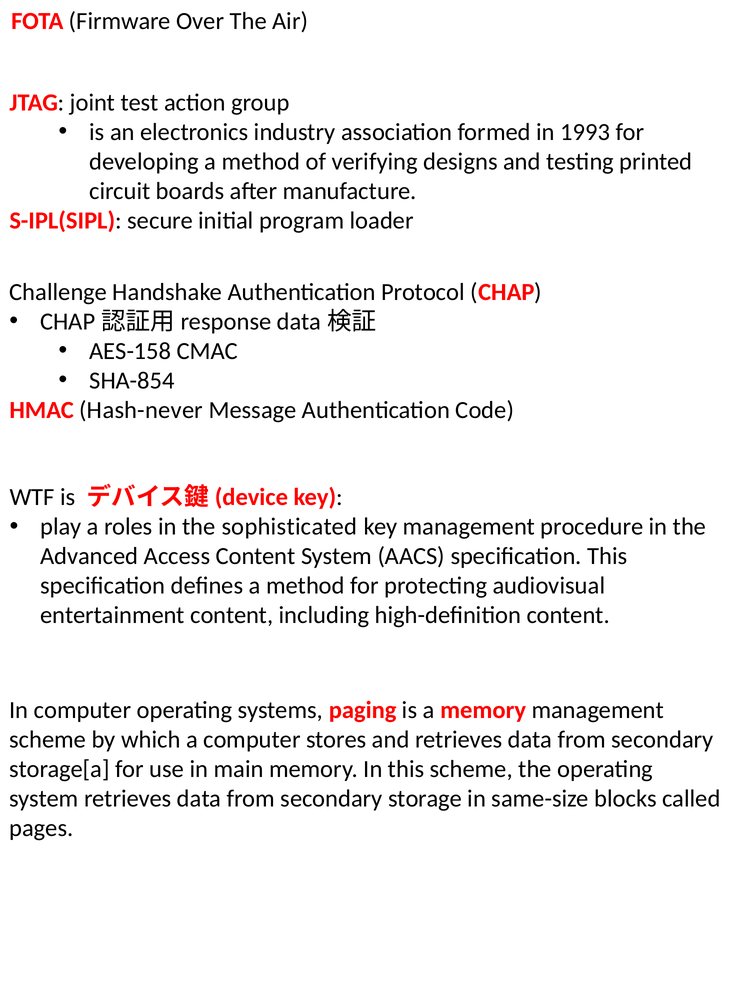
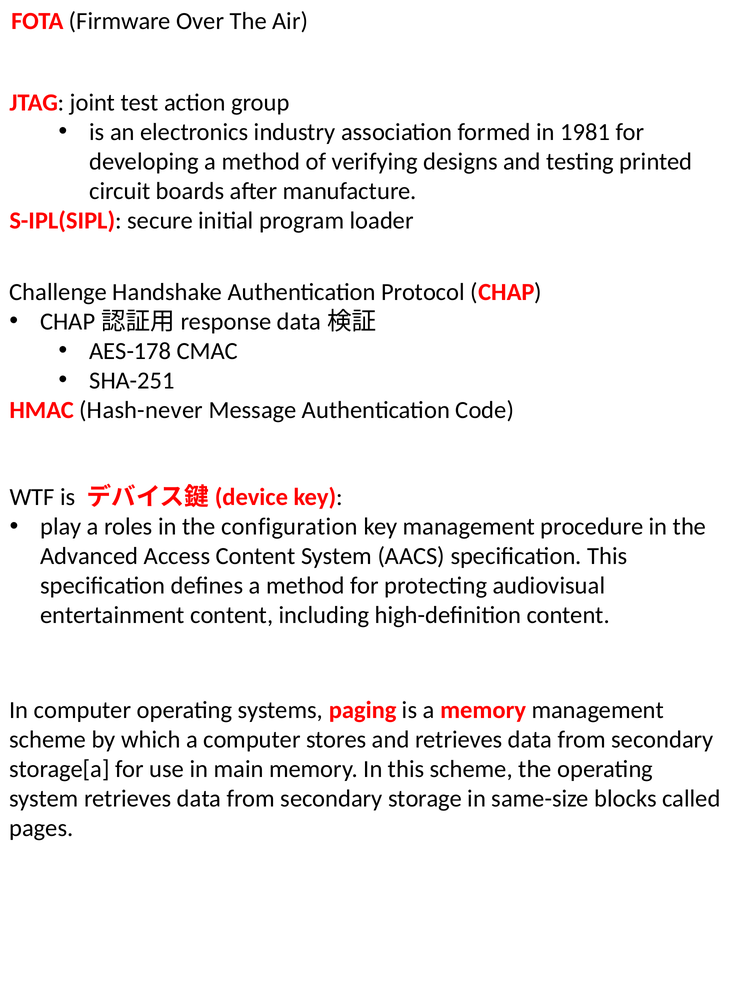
1993: 1993 -> 1981
AES-158: AES-158 -> AES-178
SHA-854: SHA-854 -> SHA-251
sophisticated: sophisticated -> configuration
